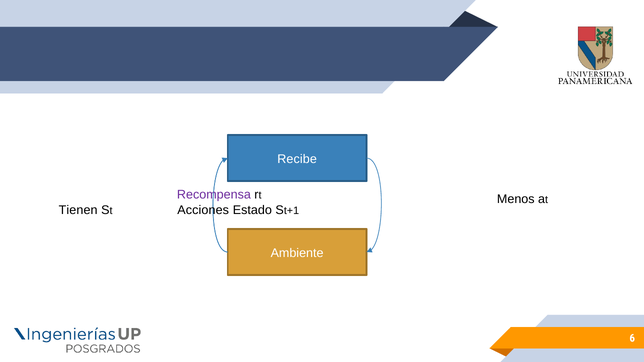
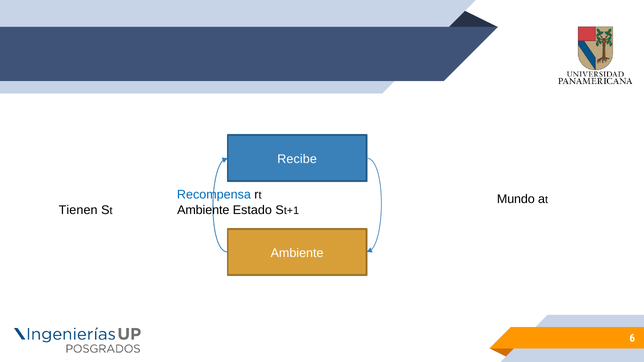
Recompensa colour: purple -> blue
Menos: Menos -> Mundo
Acciones at (203, 210): Acciones -> Ambiente
